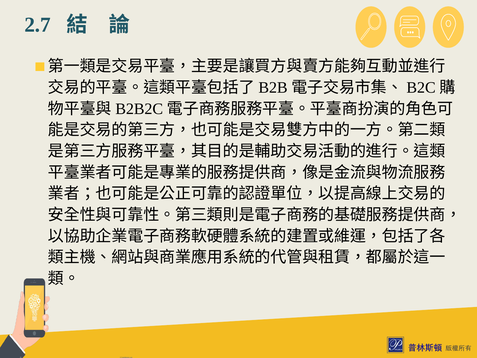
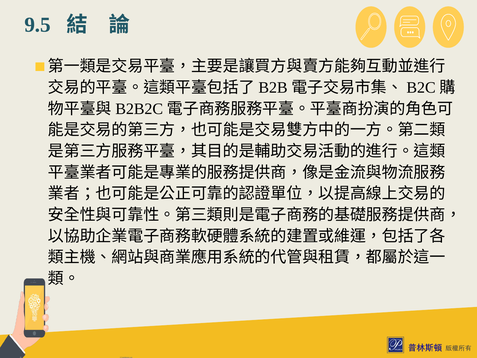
2.7: 2.7 -> 9.5
